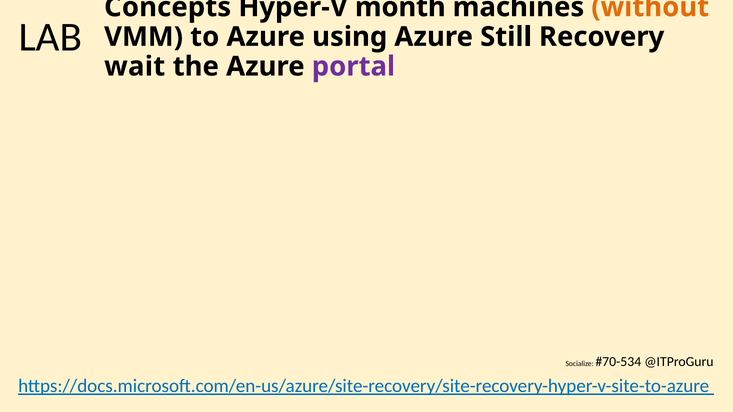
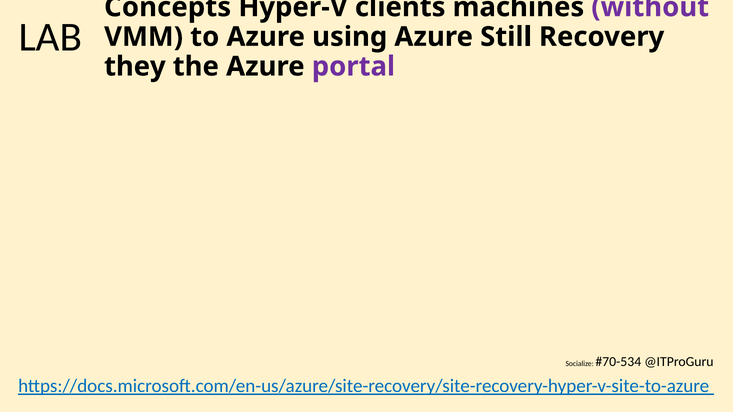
month: month -> clients
without colour: orange -> purple
wait: wait -> they
